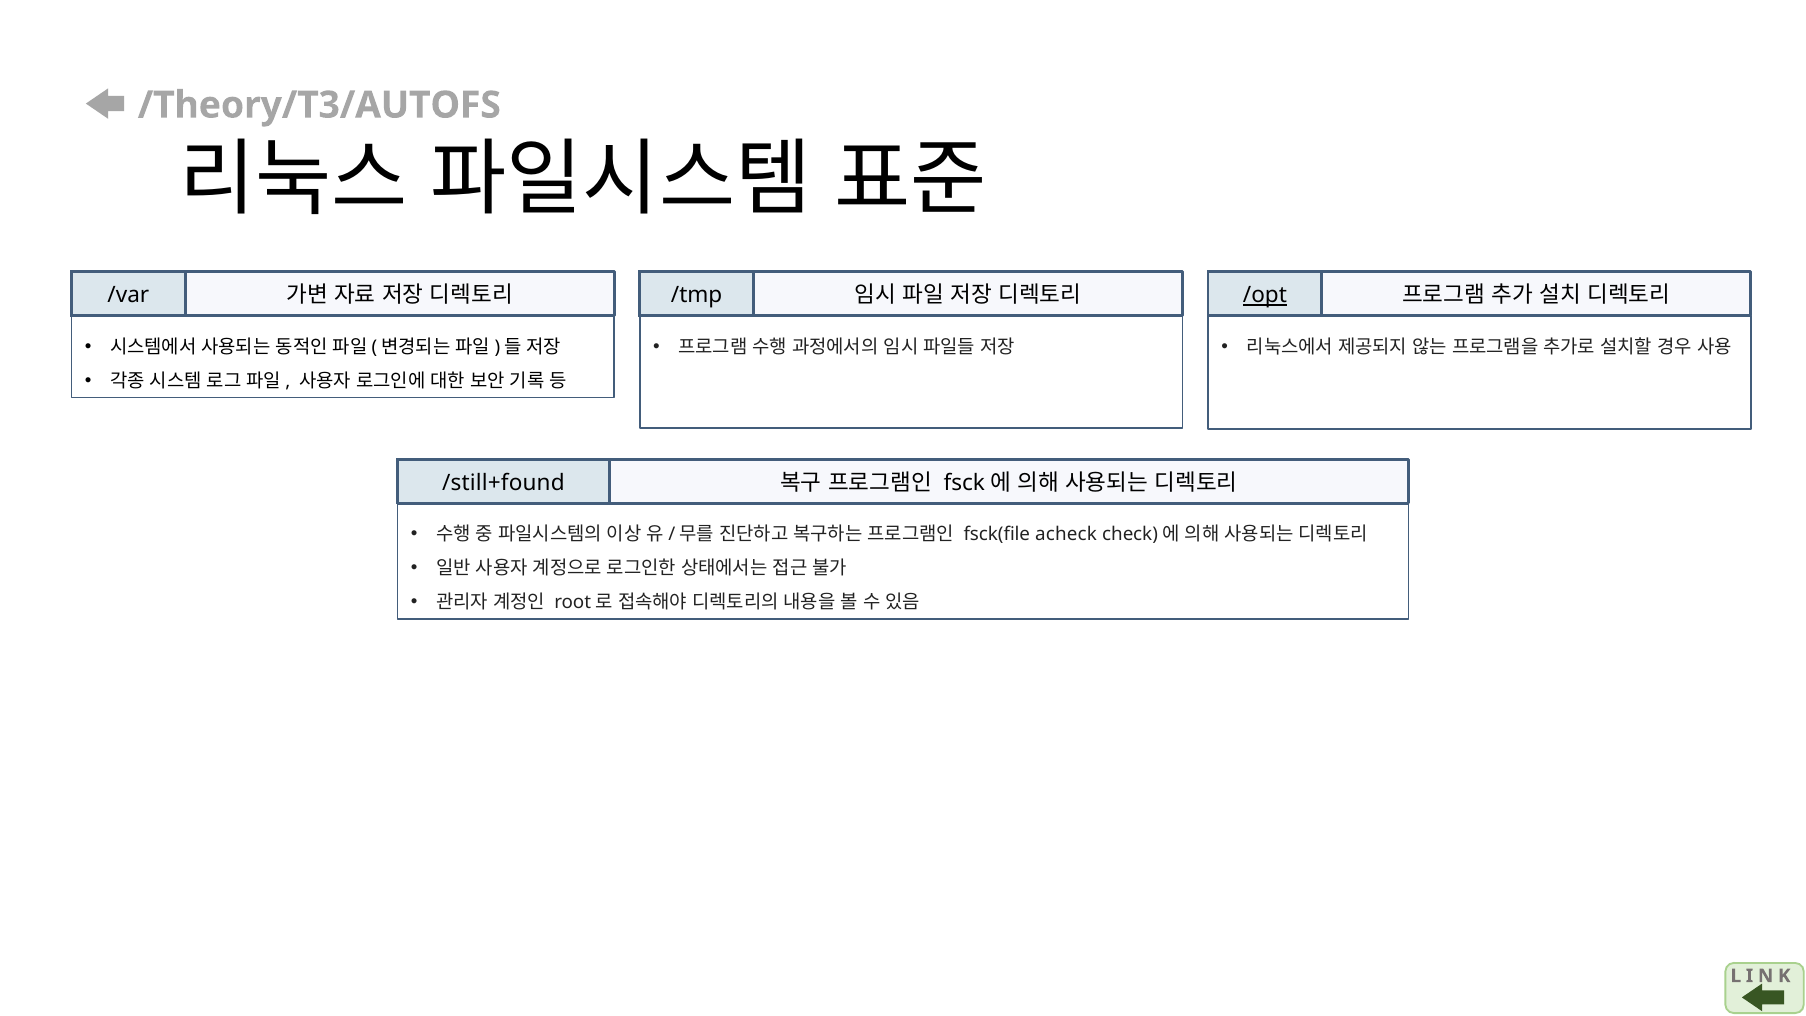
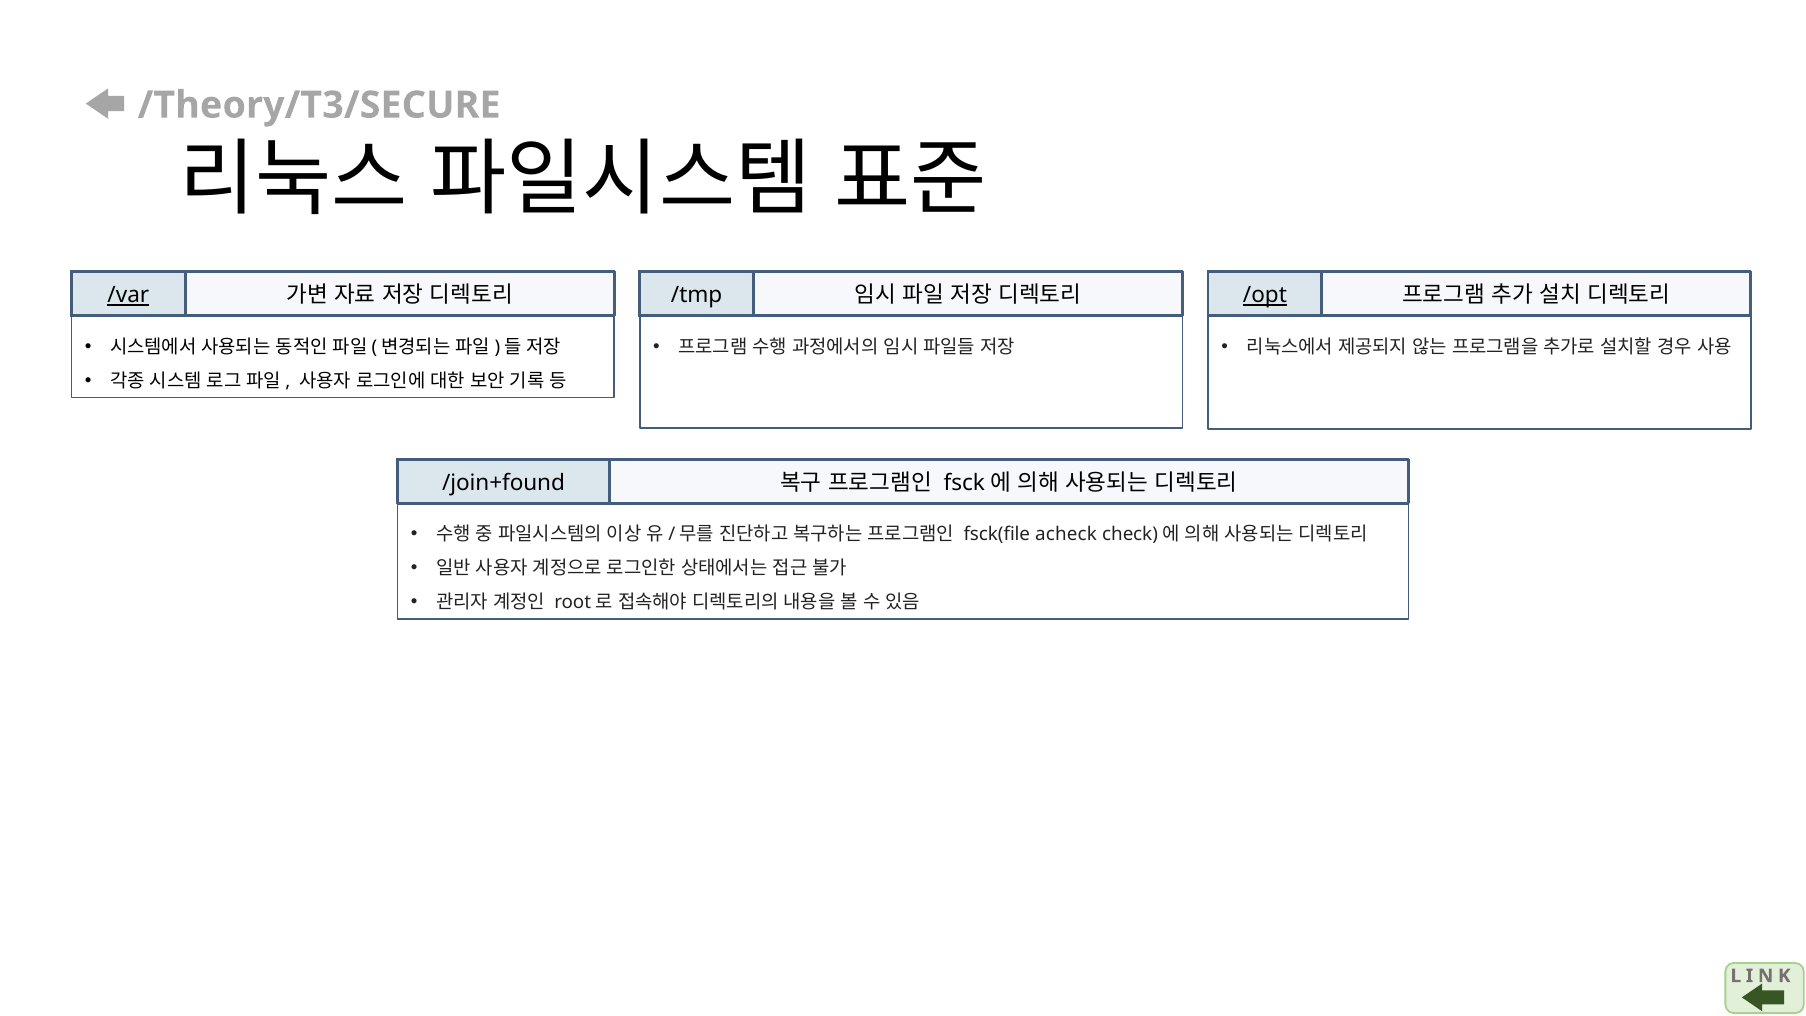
/Theory/T3/AUTOFS: /Theory/T3/AUTOFS -> /Theory/T3/SECURE
/var underline: none -> present
/still+found: /still+found -> /join+found
